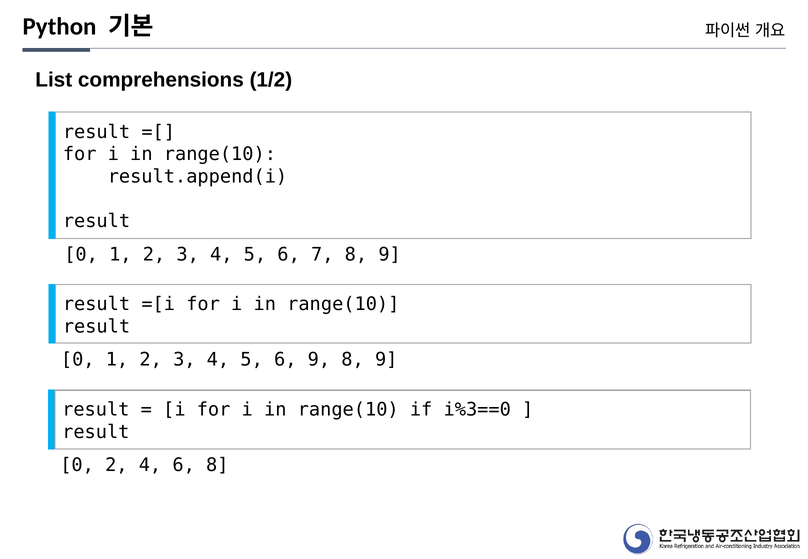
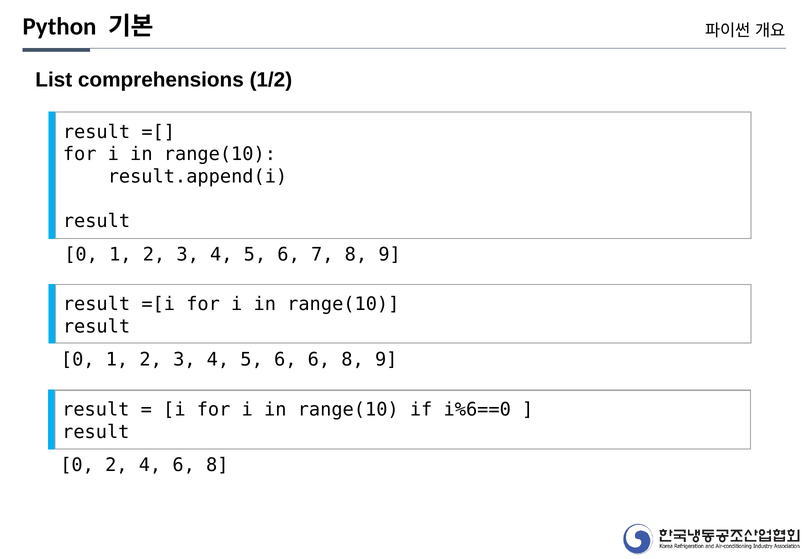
6 9: 9 -> 6
i%3==0: i%3==0 -> i%6==0
